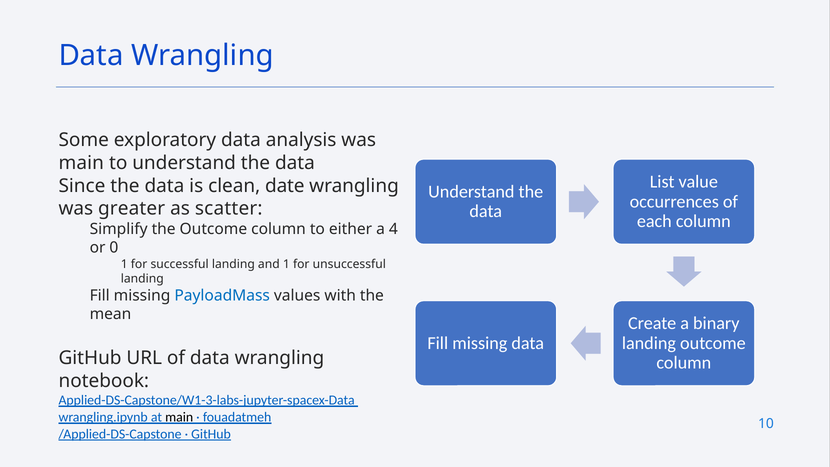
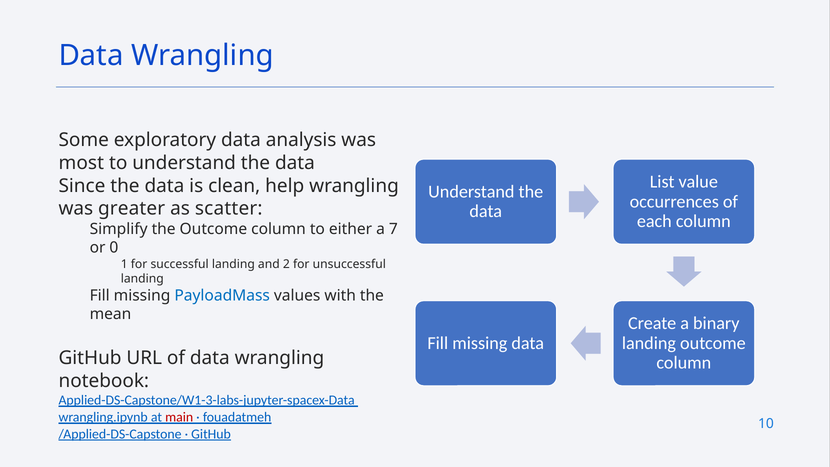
main at (81, 163): main -> most
date: date -> help
4: 4 -> 7
and 1: 1 -> 2
main at (179, 417) colour: black -> red
